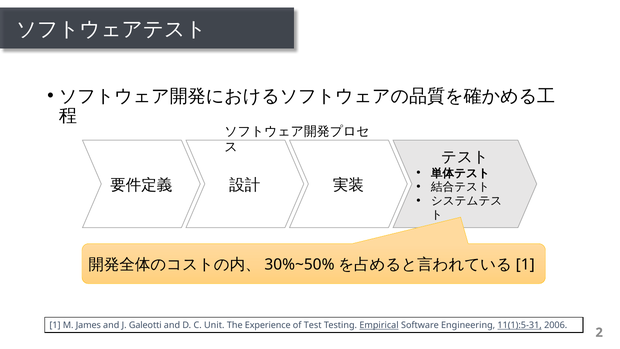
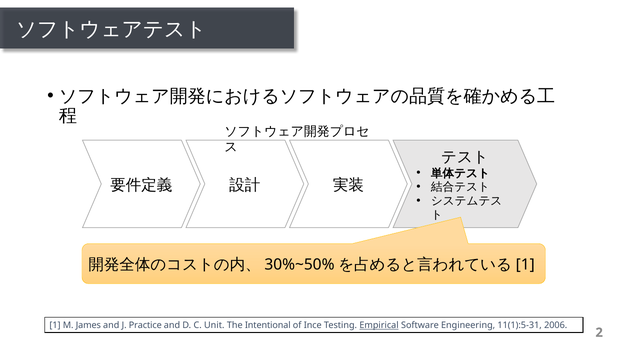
Galeotti: Galeotti -> Practice
Experience: Experience -> Intentional
Test: Test -> Ince
11(1):5-31 underline: present -> none
